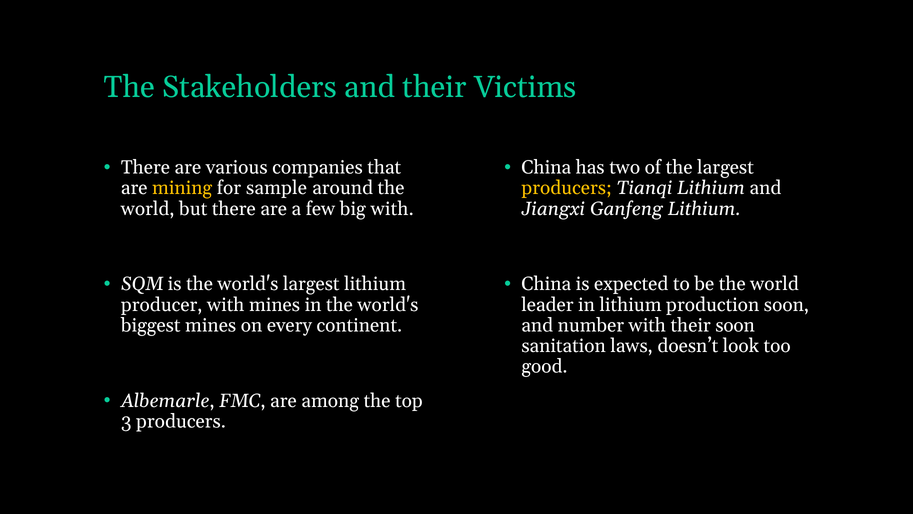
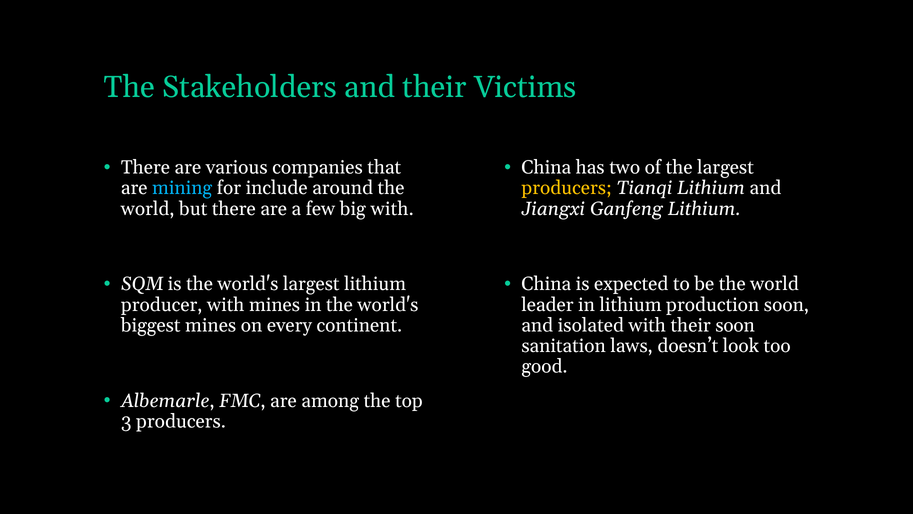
mining colour: yellow -> light blue
sample: sample -> include
number: number -> isolated
